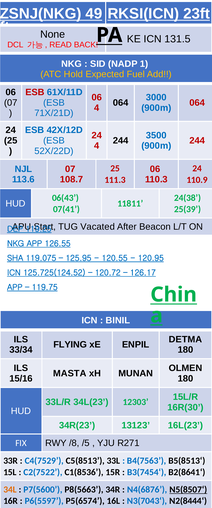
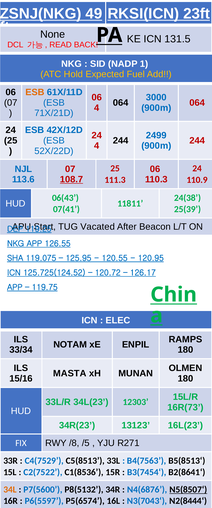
ESB at (35, 92) colour: red -> orange
3500: 3500 -> 2499
108.7 underline: none -> present
BINIL: BINIL -> ELEC
DETMA: DETMA -> RAMPS
FLYING: FLYING -> NOTAM
16R(30: 16R(30 -> 16R(73
P8(5663: P8(5663 -> P8(5132
